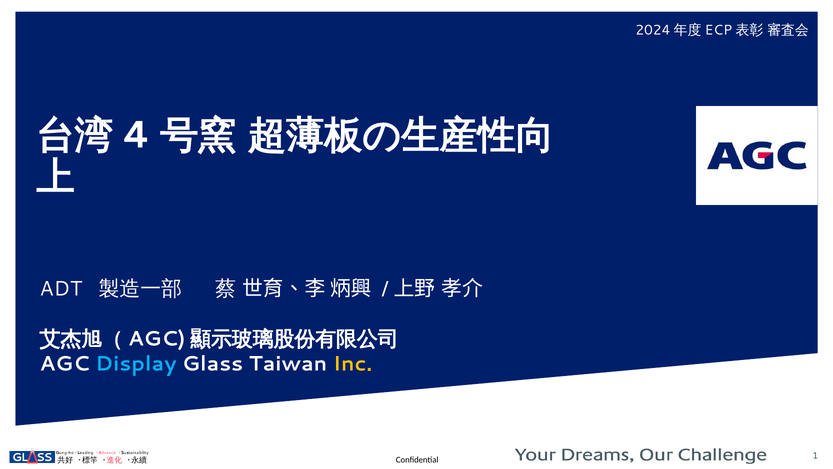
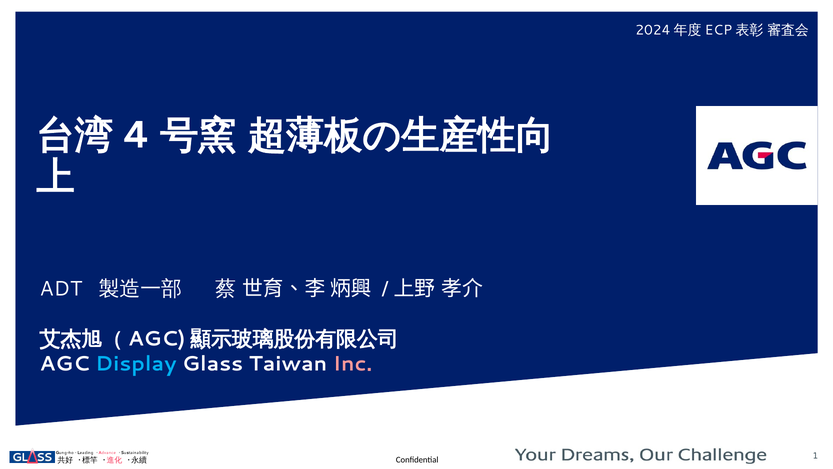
Inc colour: yellow -> pink
